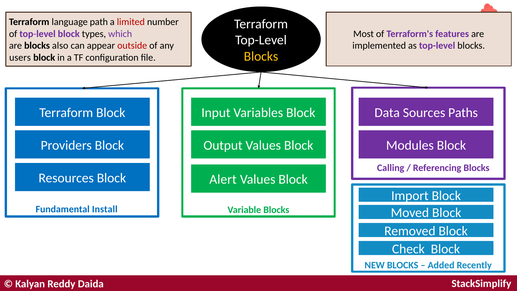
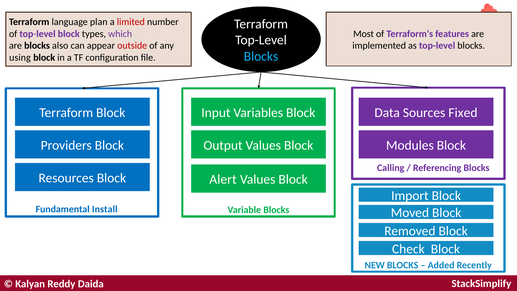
path: path -> plan
Blocks at (261, 56) colour: yellow -> light blue
users: users -> using
Paths: Paths -> Fixed
